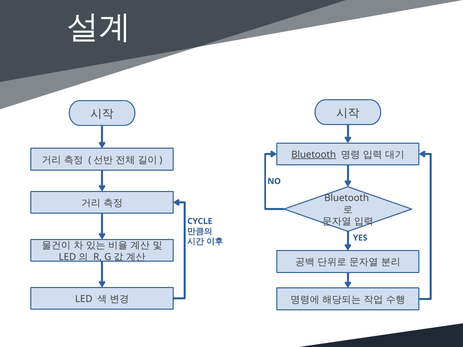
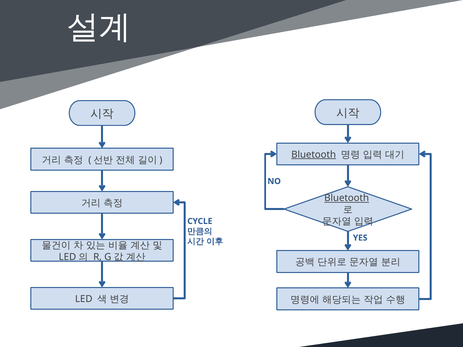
Bluetooth at (347, 198) underline: none -> present
